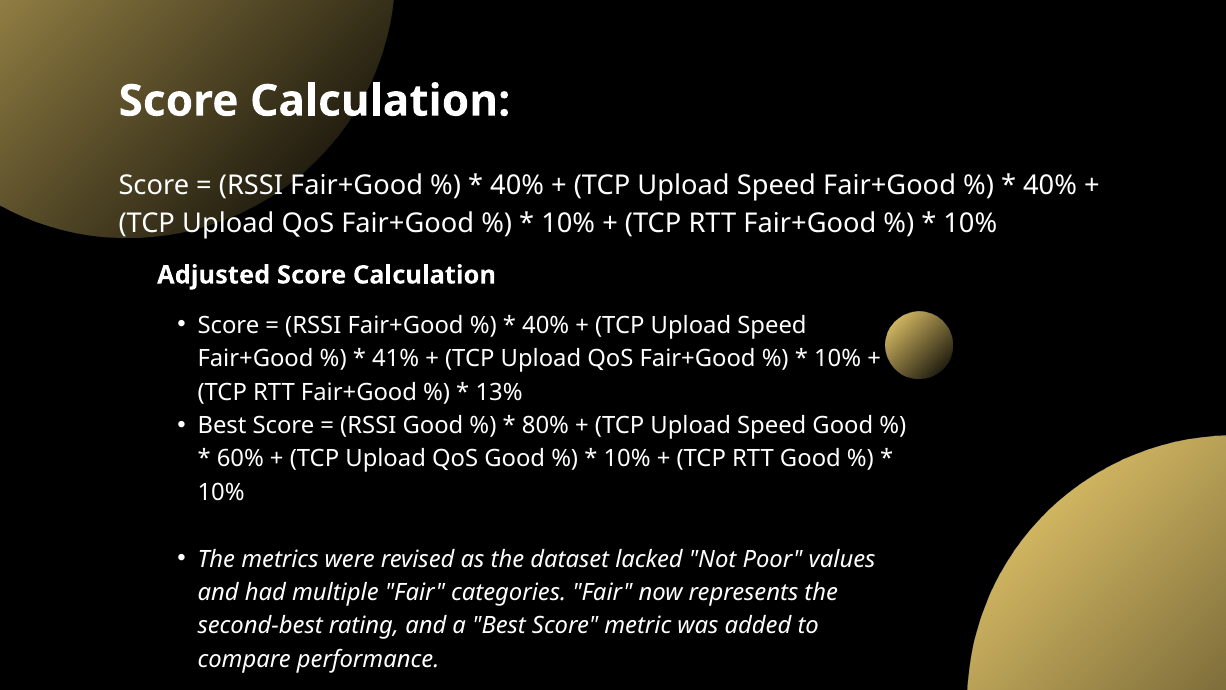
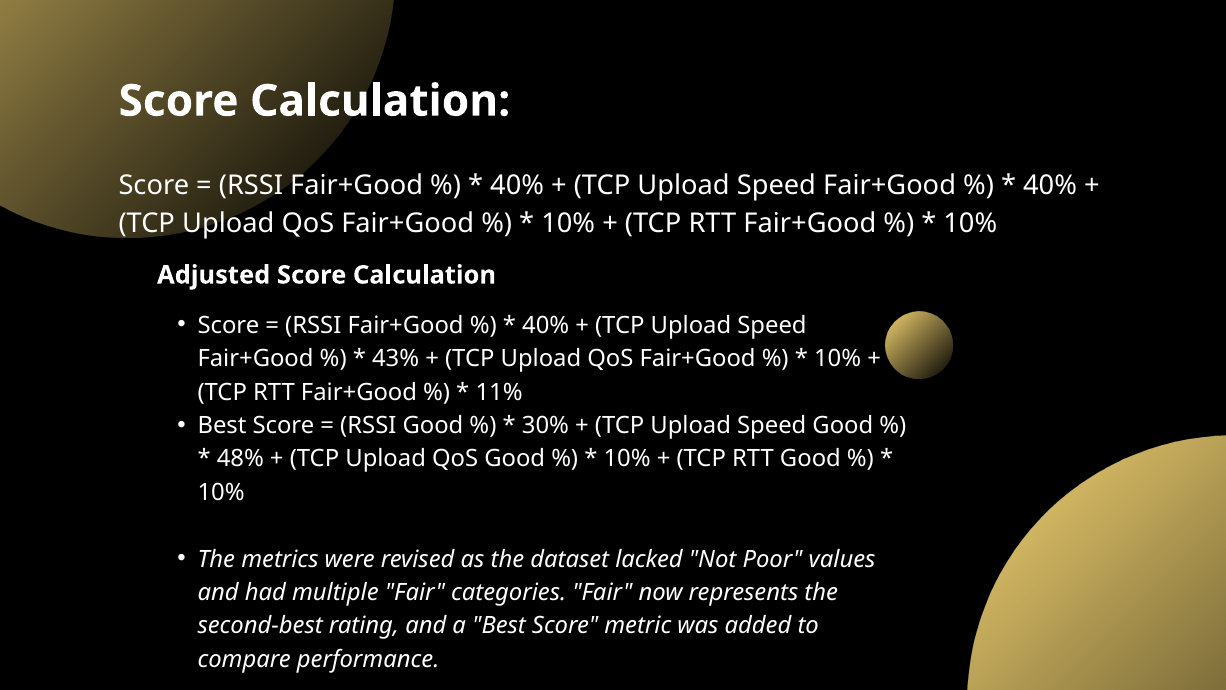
41%: 41% -> 43%
13%: 13% -> 11%
80%: 80% -> 30%
60%: 60% -> 48%
